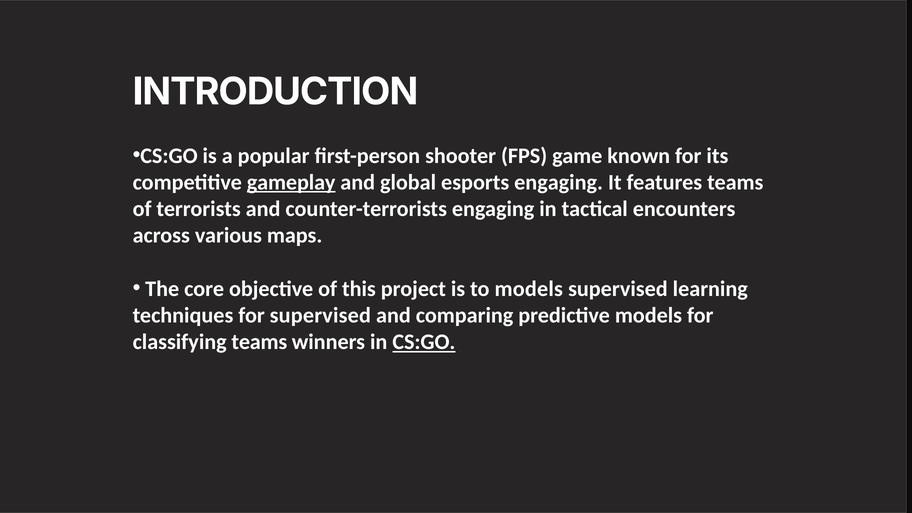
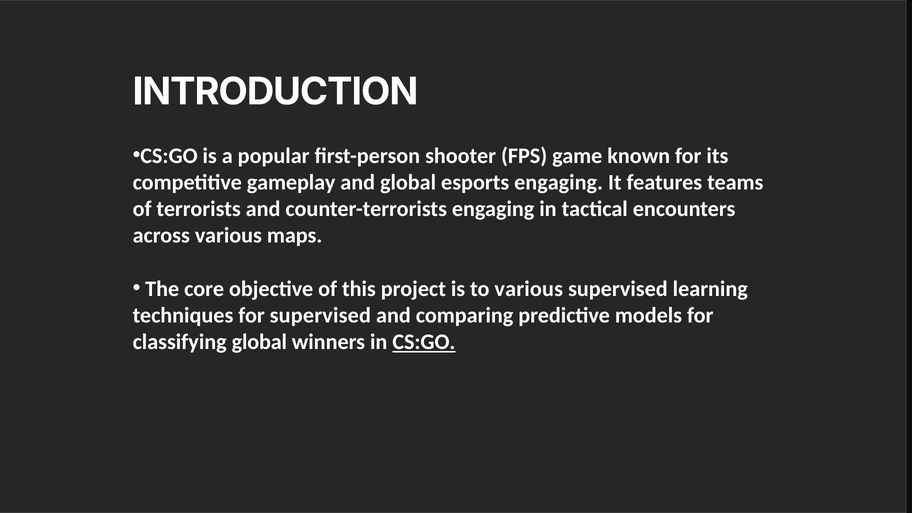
gameplay underline: present -> none
to models: models -> various
classifying teams: teams -> global
